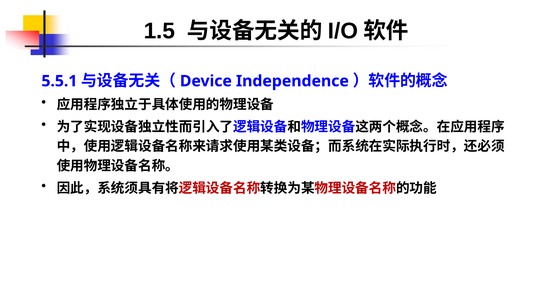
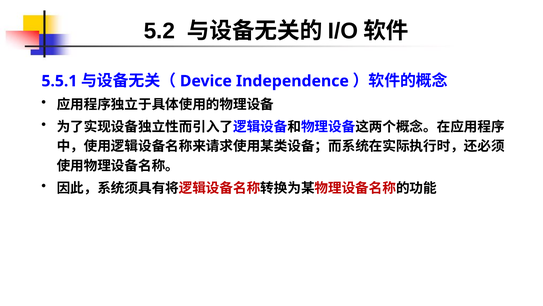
1.5: 1.5 -> 5.2
